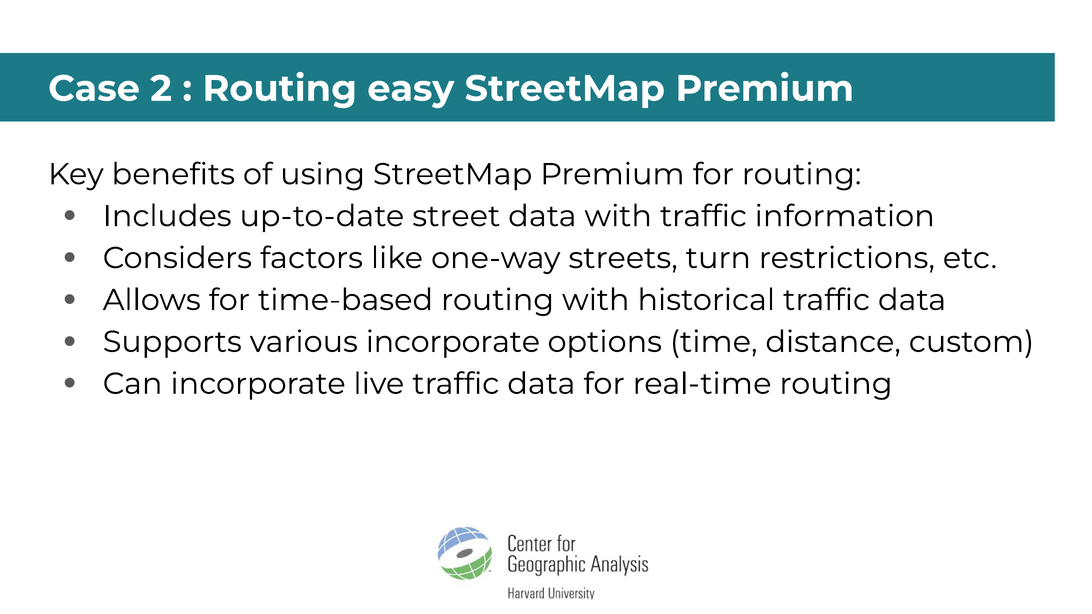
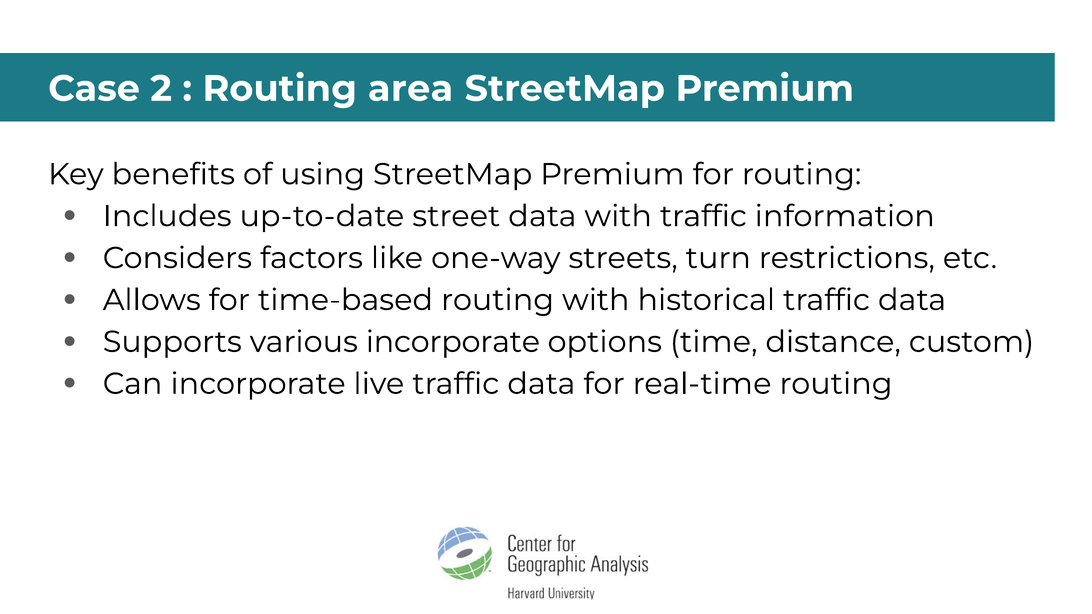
easy: easy -> area
